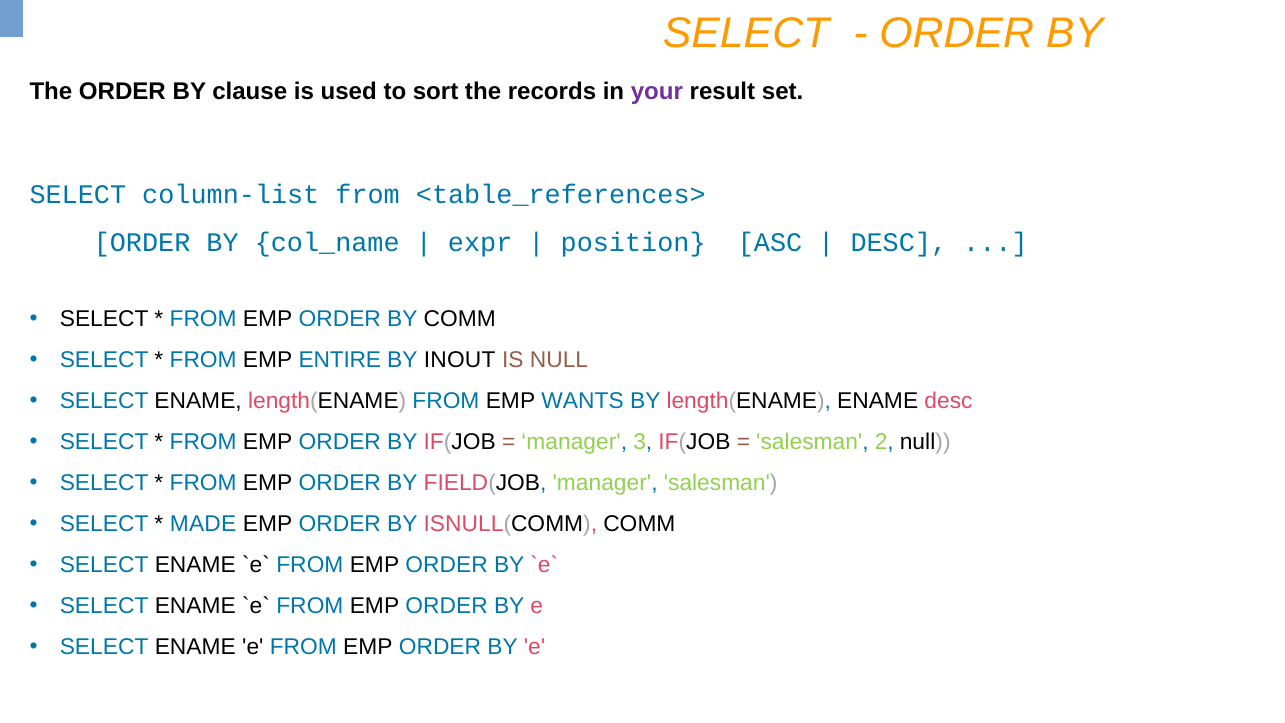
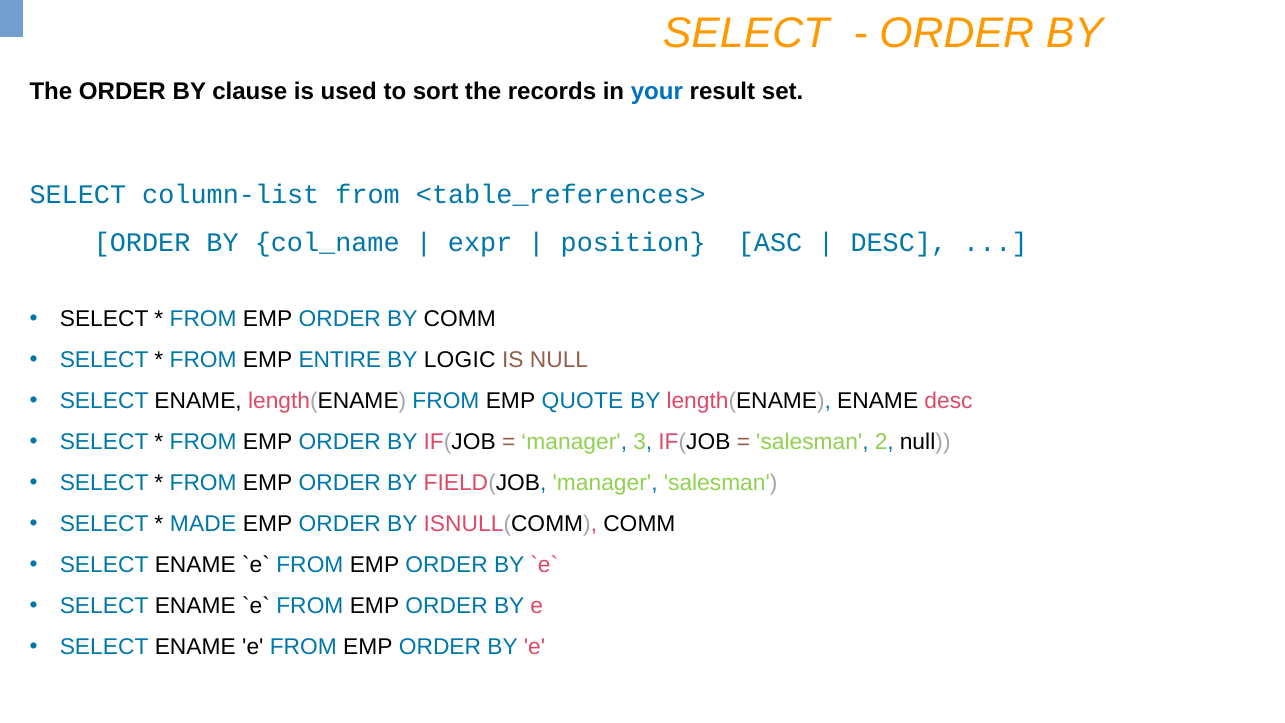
your colour: purple -> blue
INOUT: INOUT -> LOGIC
WANTS: WANTS -> QUOTE
